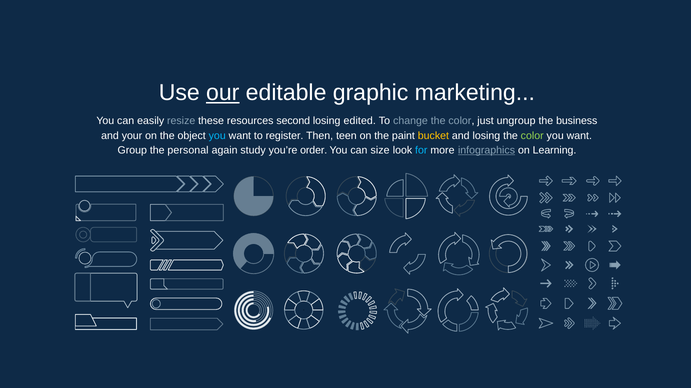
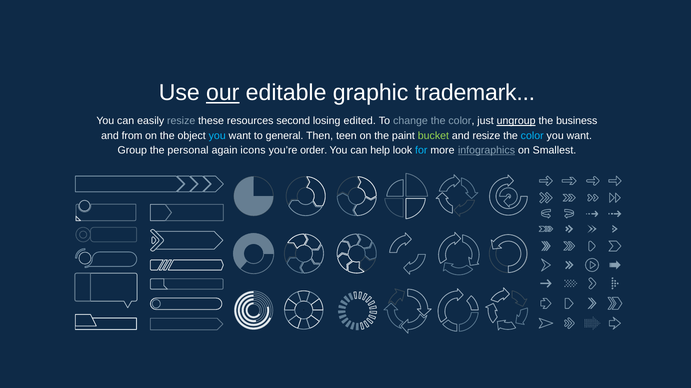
marketing: marketing -> trademark
ungroup underline: none -> present
your: your -> from
register: register -> general
bucket colour: yellow -> light green
and losing: losing -> resize
color at (532, 136) colour: light green -> light blue
study: study -> icons
size: size -> help
Learning: Learning -> Smallest
